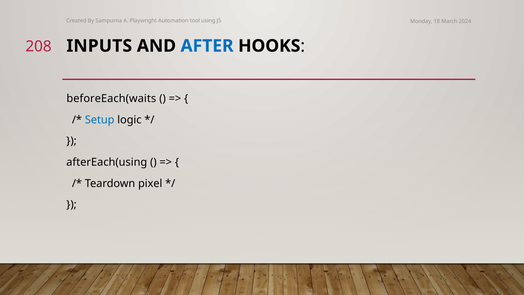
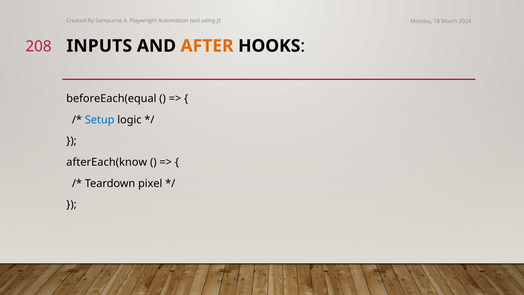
AFTER colour: blue -> orange
beforeEach(waits: beforeEach(waits -> beforeEach(equal
afterEach(using: afterEach(using -> afterEach(know
